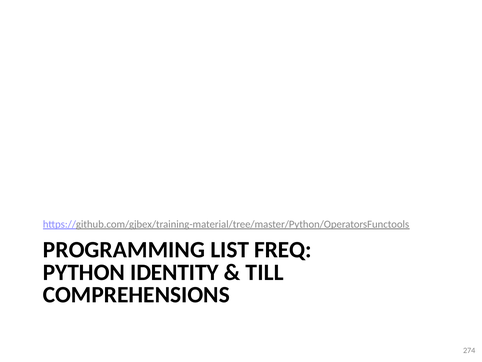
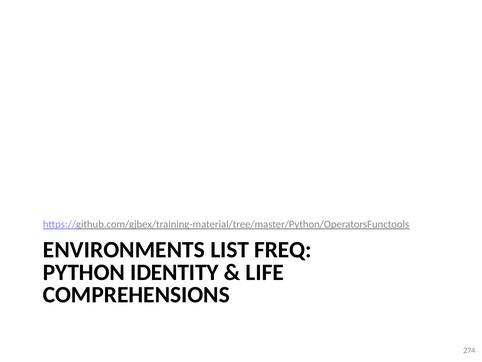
PROGRAMMING: PROGRAMMING -> ENVIRONMENTS
TILL: TILL -> LIFE
